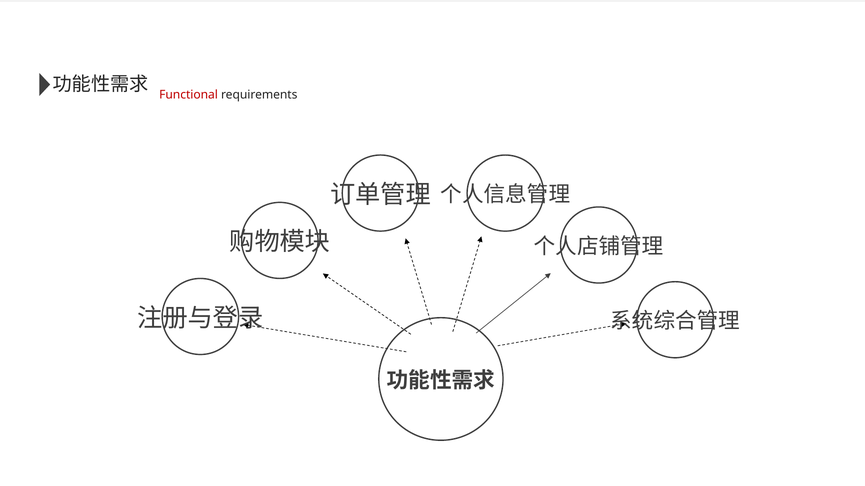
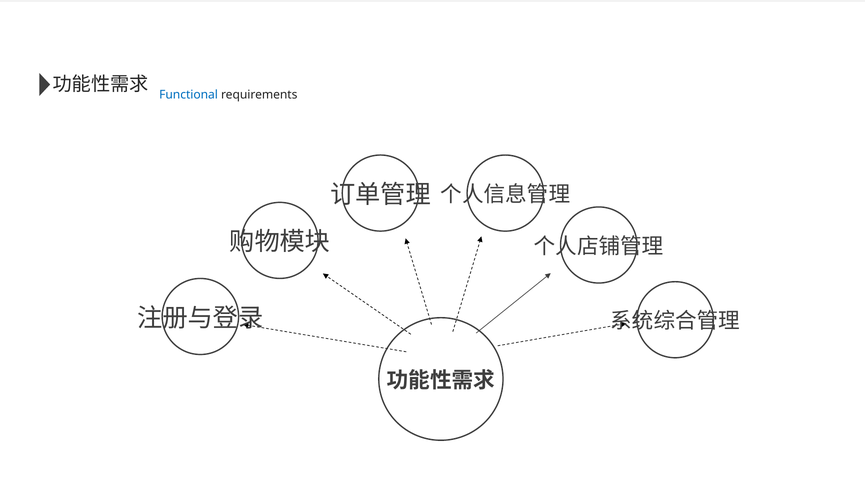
Functional colour: red -> blue
